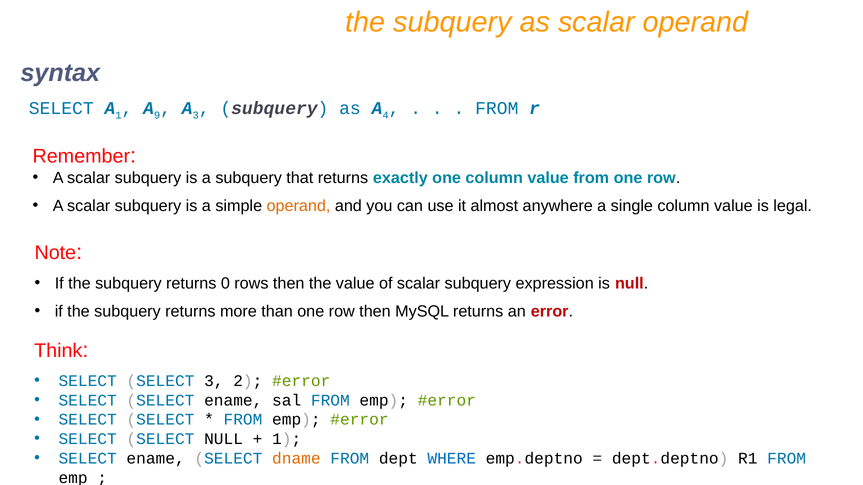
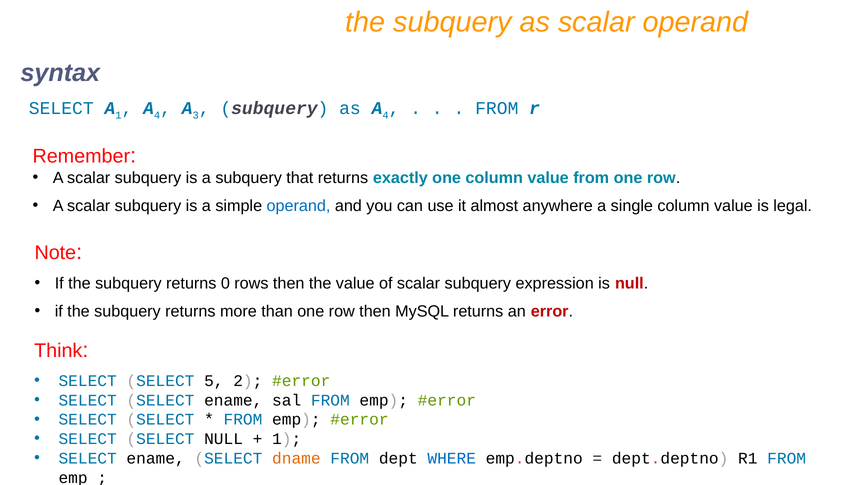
9 at (157, 115): 9 -> 4
operand at (298, 206) colour: orange -> blue
SELECT 3: 3 -> 5
